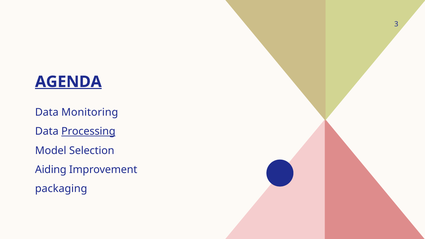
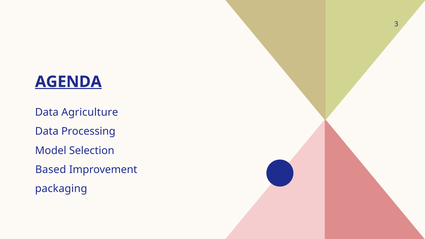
Monitoring: Monitoring -> Agriculture
Processing underline: present -> none
Aiding: Aiding -> Based
